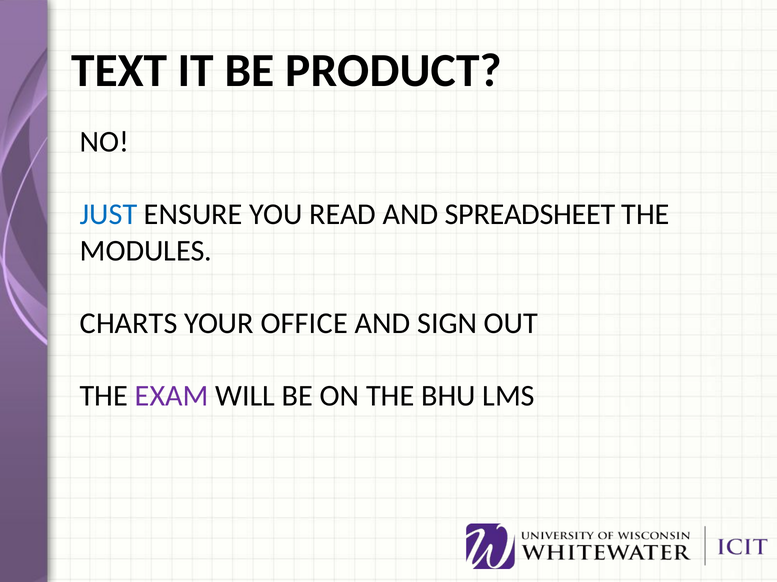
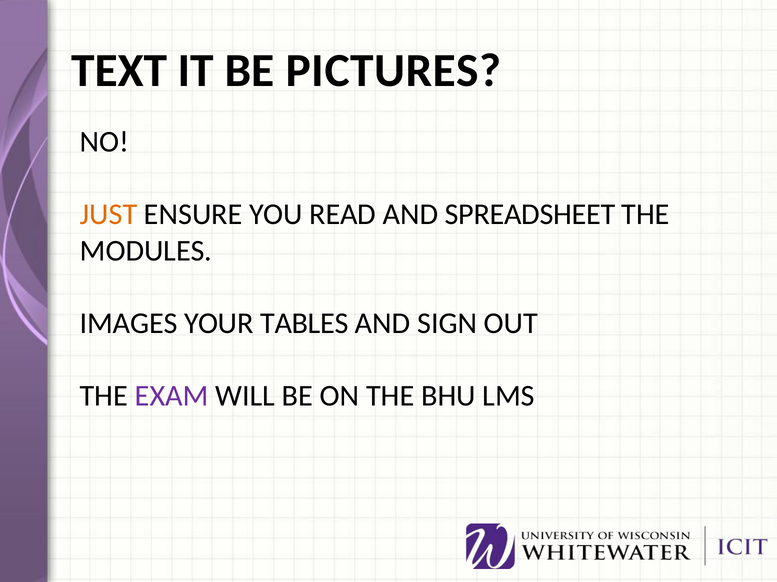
PRODUCT: PRODUCT -> PICTURES
JUST colour: blue -> orange
CHARTS: CHARTS -> IMAGES
OFFICE: OFFICE -> TABLES
